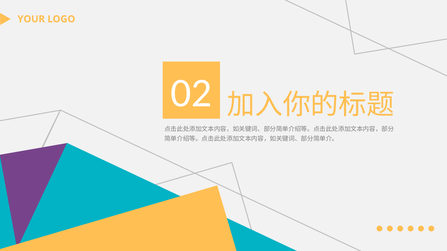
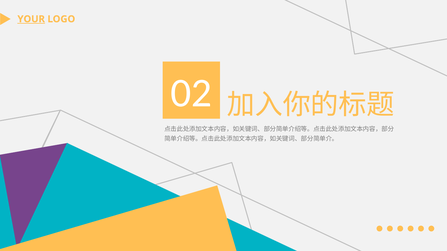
YOUR underline: none -> present
